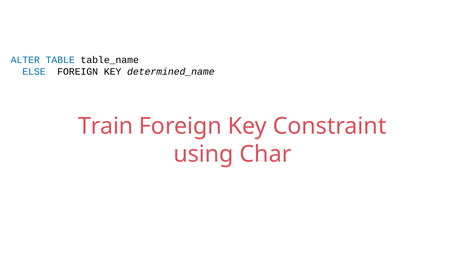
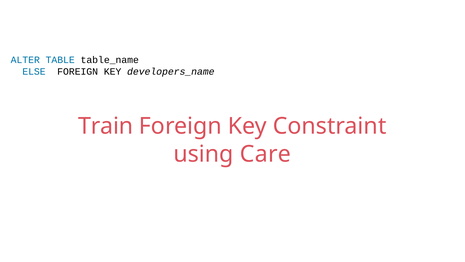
determined_name: determined_name -> developers_name
Char: Char -> Care
